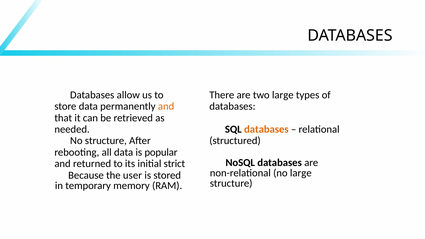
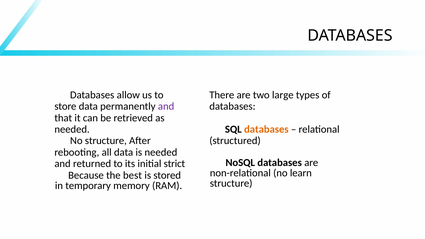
and at (166, 106) colour: orange -> purple
is popular: popular -> needed
no large: large -> learn
user: user -> best
